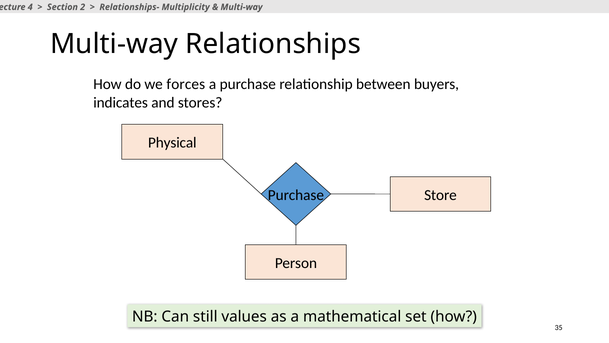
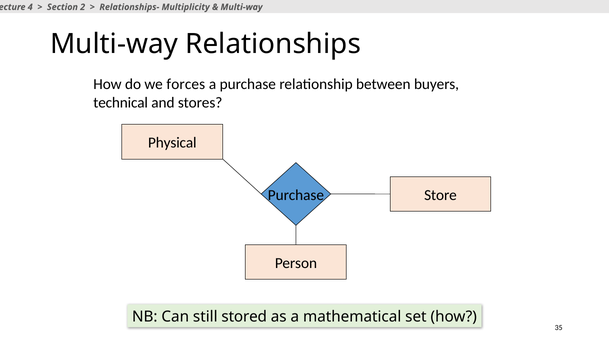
indicates: indicates -> technical
values: values -> stored
